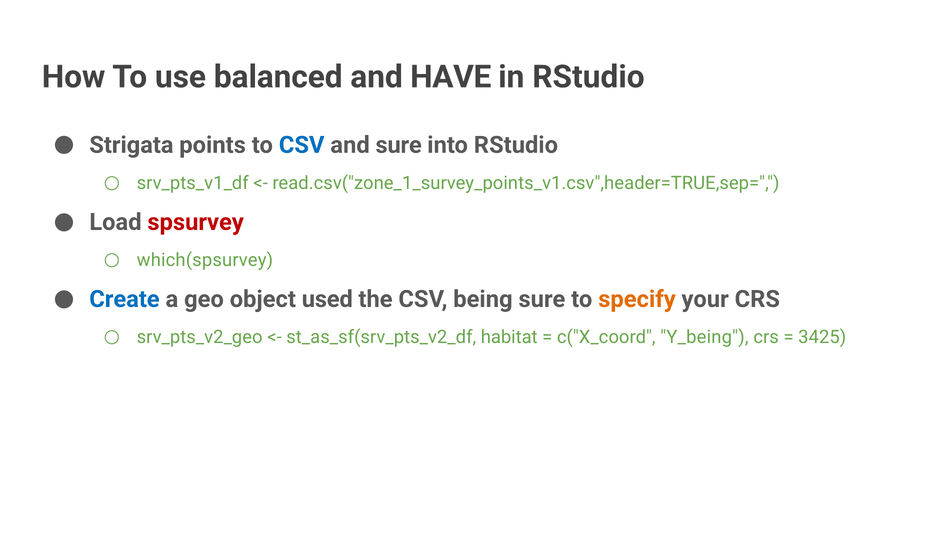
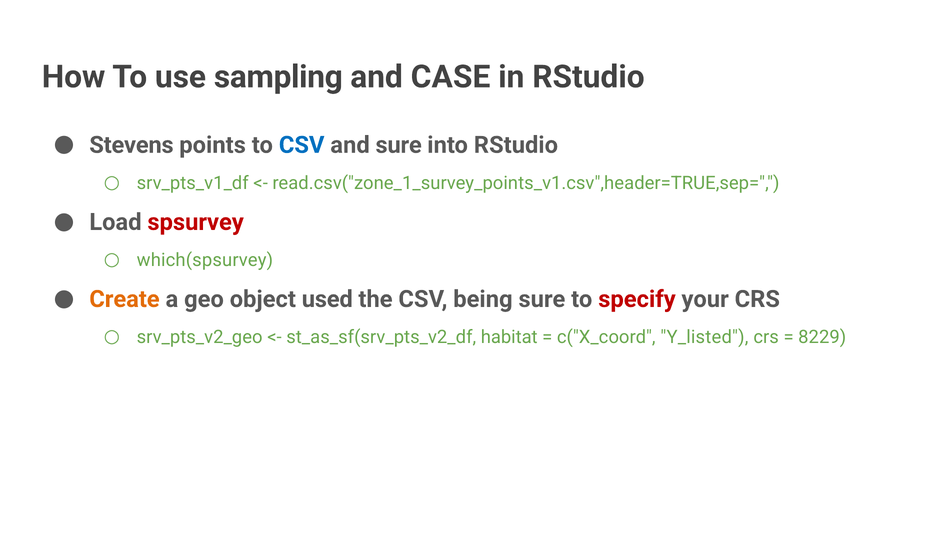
balanced: balanced -> sampling
HAVE: HAVE -> CASE
Strigata: Strigata -> Stevens
Create colour: blue -> orange
specify colour: orange -> red
Y_being: Y_being -> Y_listed
3425: 3425 -> 8229
